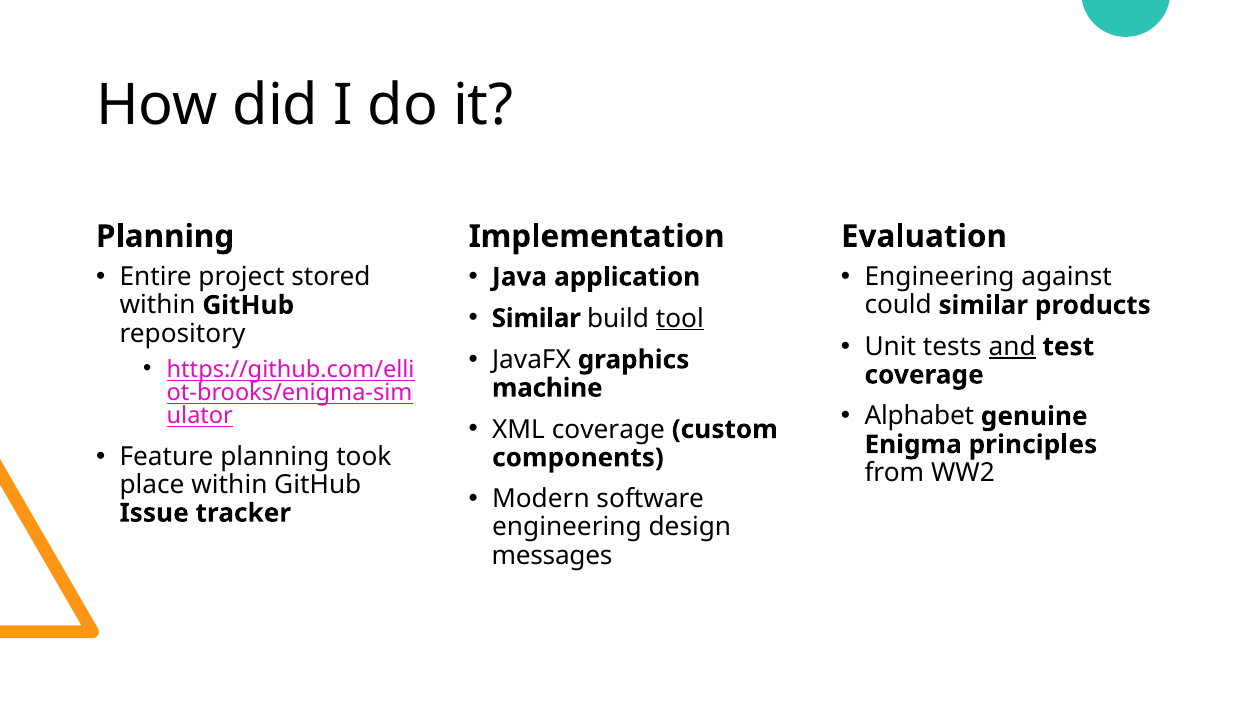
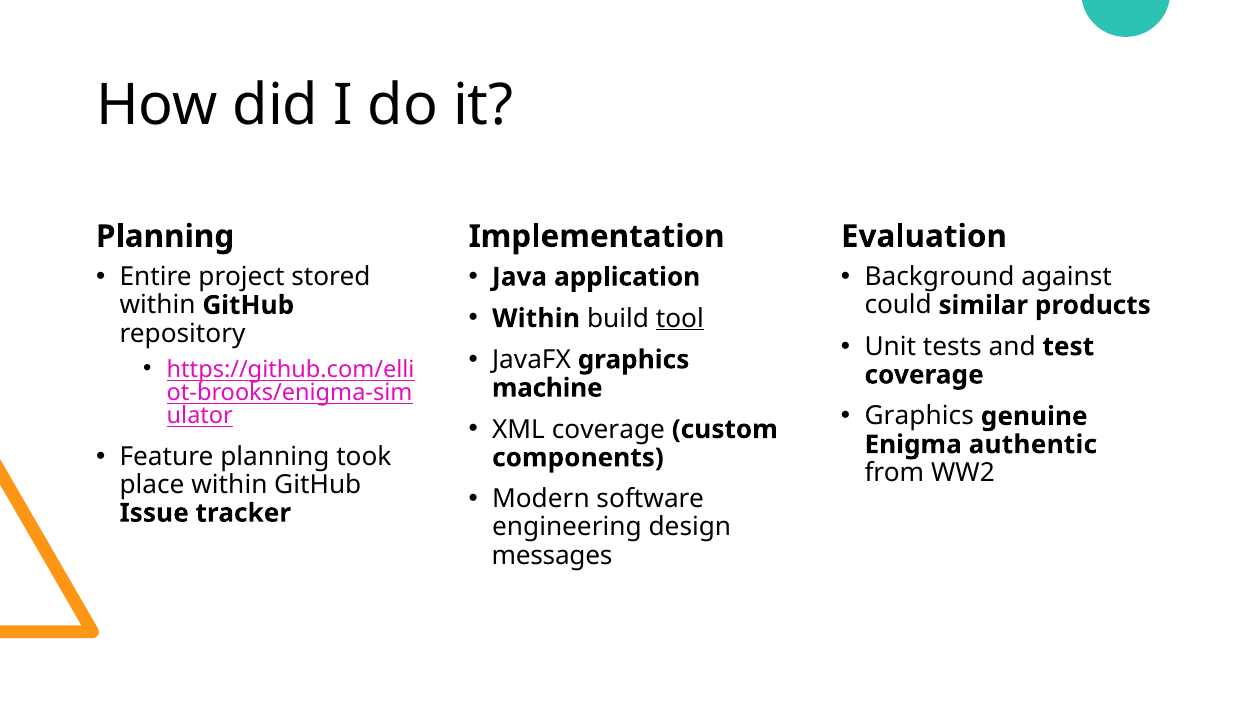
Engineering at (939, 277): Engineering -> Background
Similar at (536, 318): Similar -> Within
and underline: present -> none
Alphabet at (919, 416): Alphabet -> Graphics
principles: principles -> authentic
